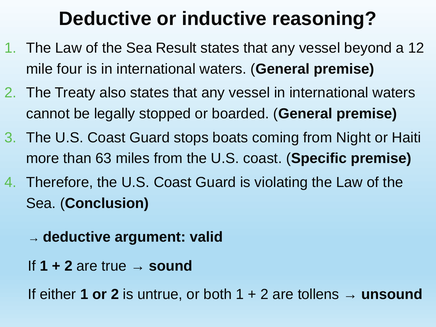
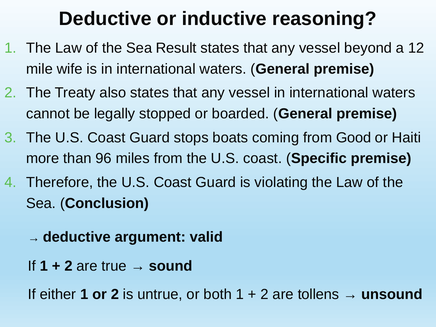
four: four -> wife
Night: Night -> Good
63: 63 -> 96
